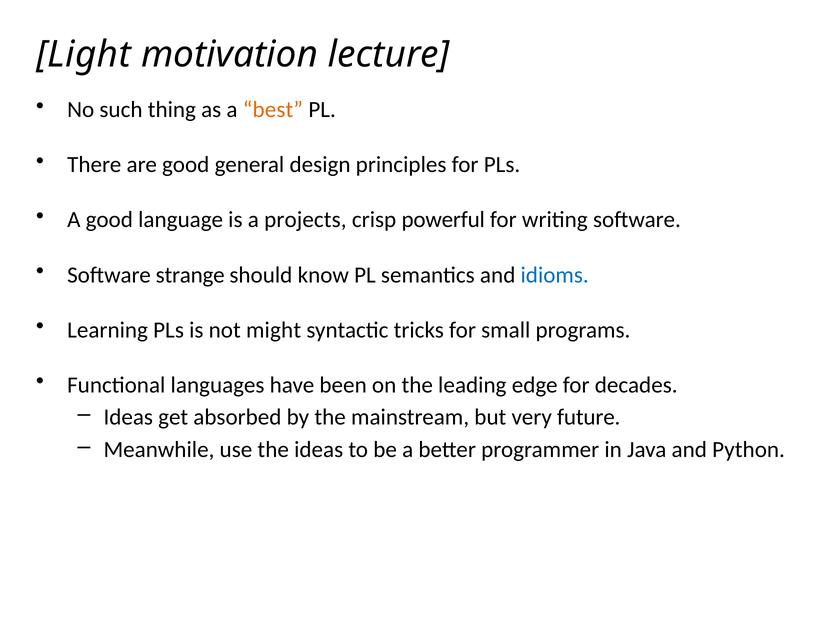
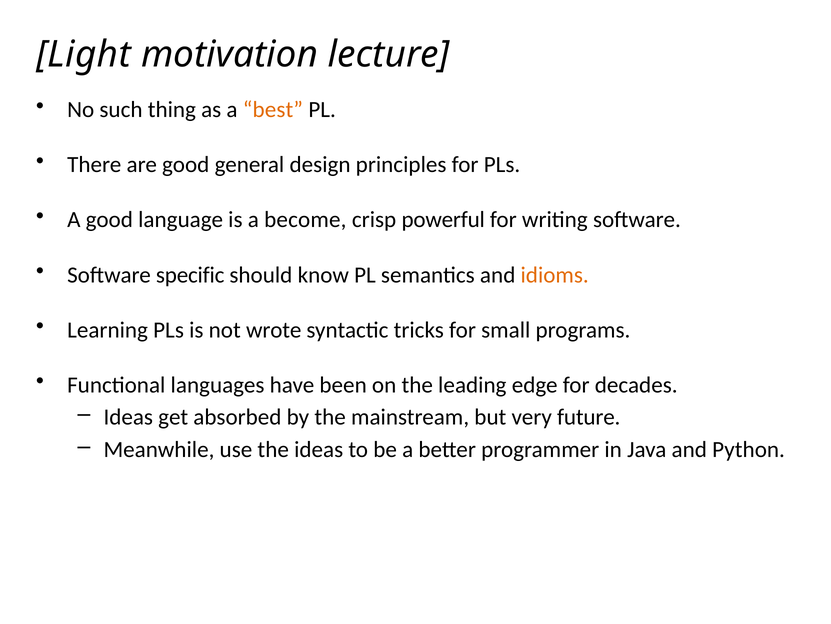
projects: projects -> become
strange: strange -> specific
idioms colour: blue -> orange
might: might -> wrote
